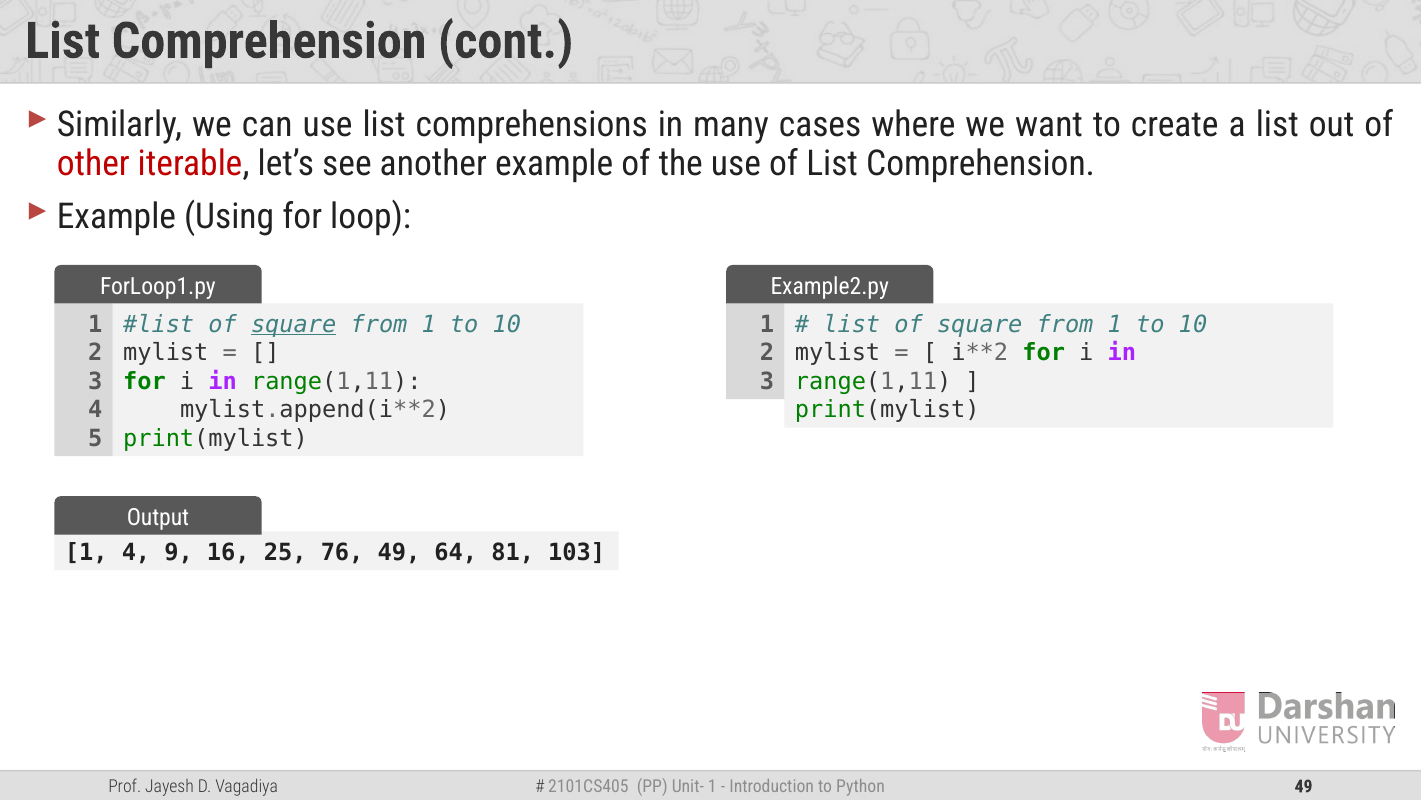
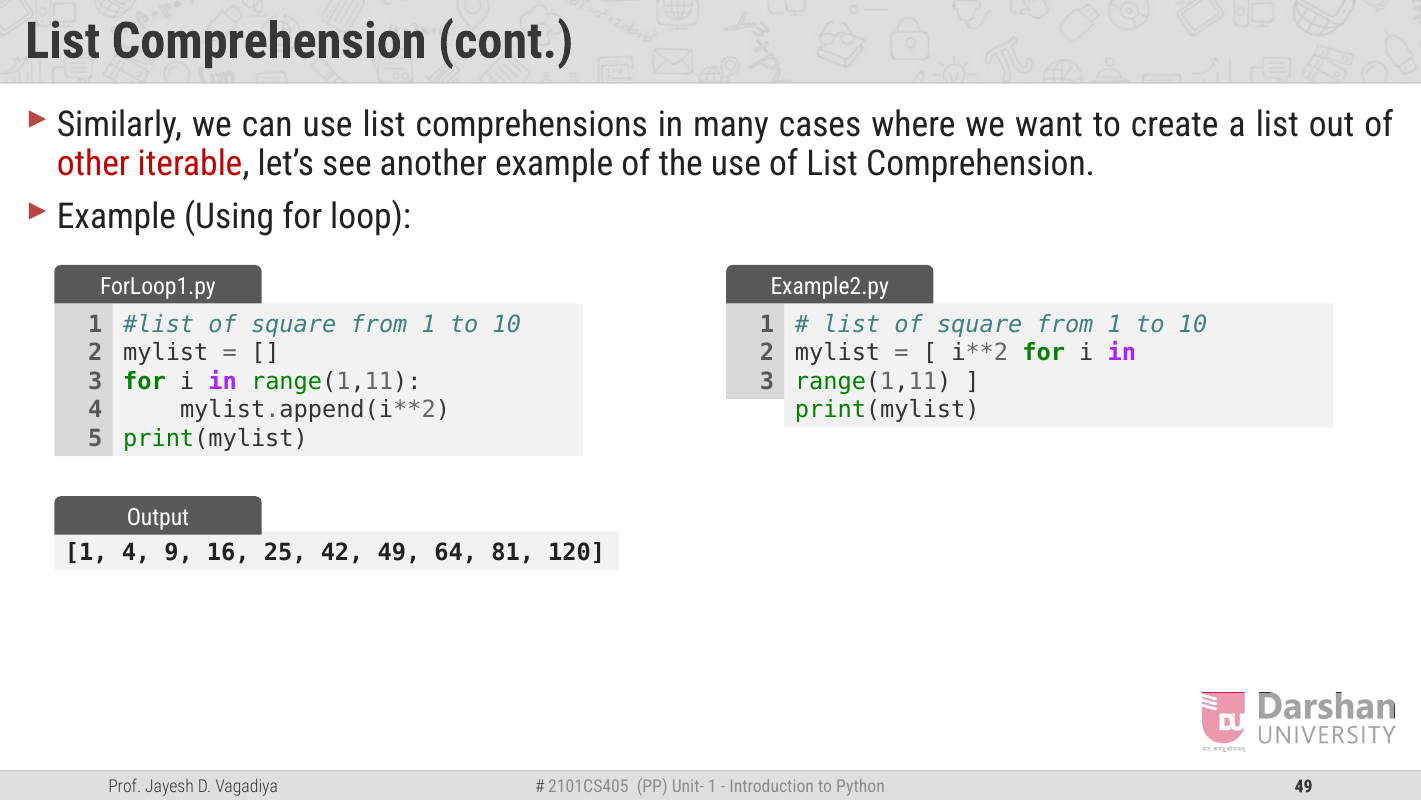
square at (294, 324) underline: present -> none
76: 76 -> 42
103: 103 -> 120
